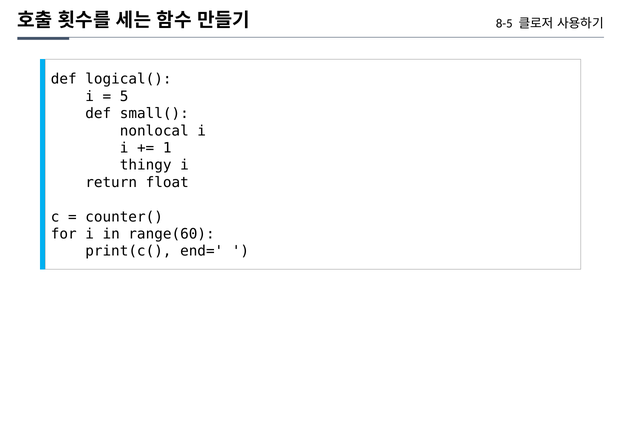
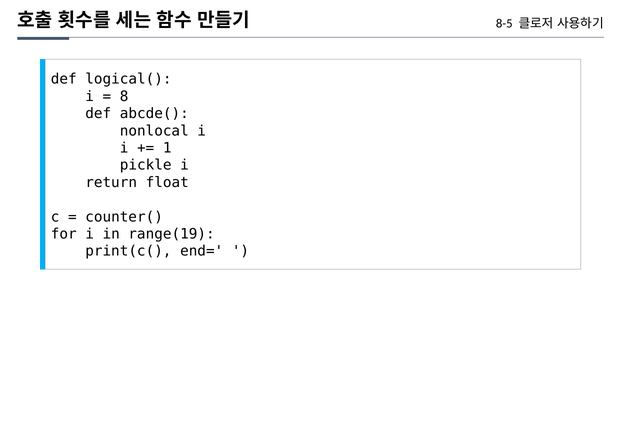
5: 5 -> 8
small(: small( -> abcde(
thingy: thingy -> pickle
range(60: range(60 -> range(19
